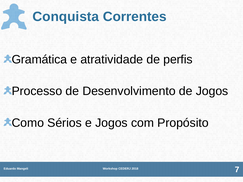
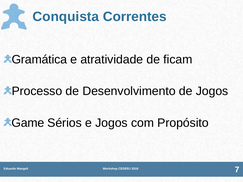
perfis: perfis -> ficam
Como: Como -> Game
